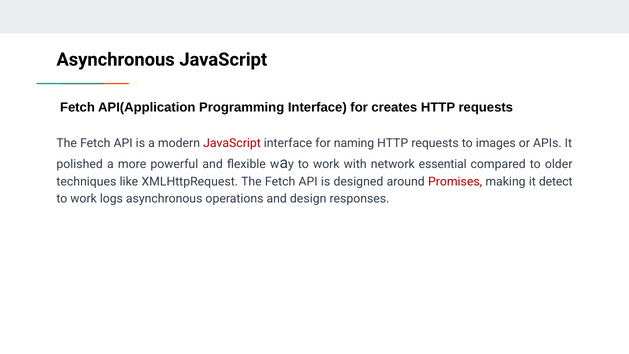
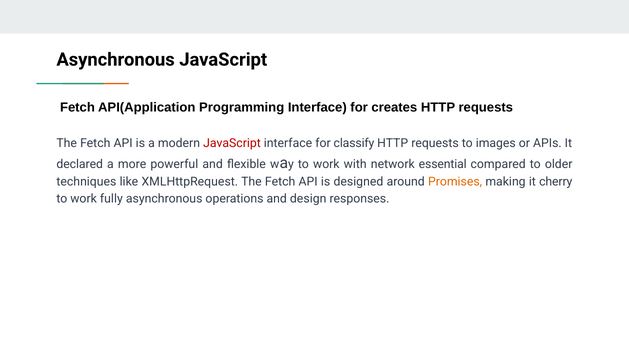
naming: naming -> classify
polished: polished -> declared
Promises colour: red -> orange
detect: detect -> cherry
logs: logs -> fully
